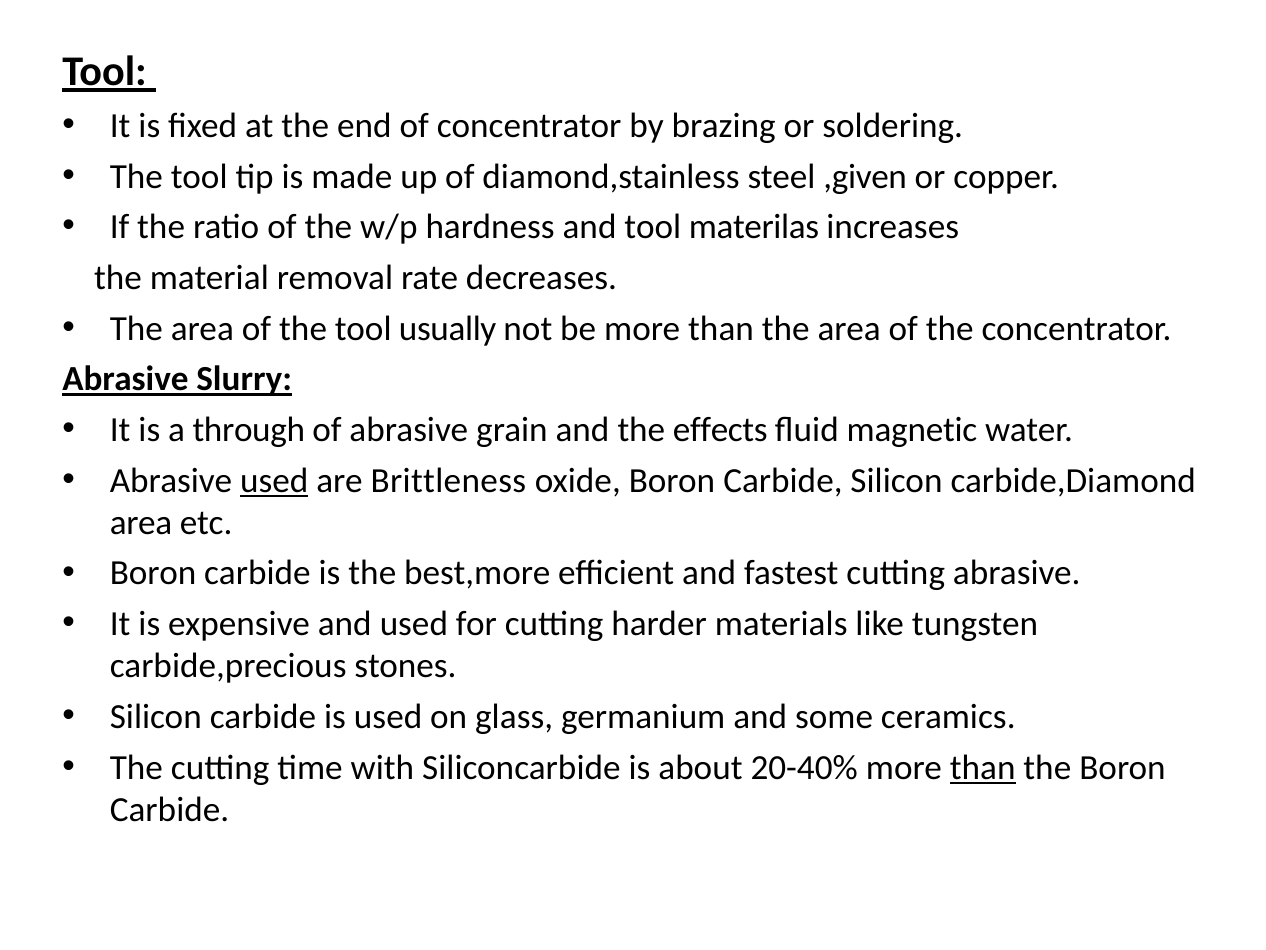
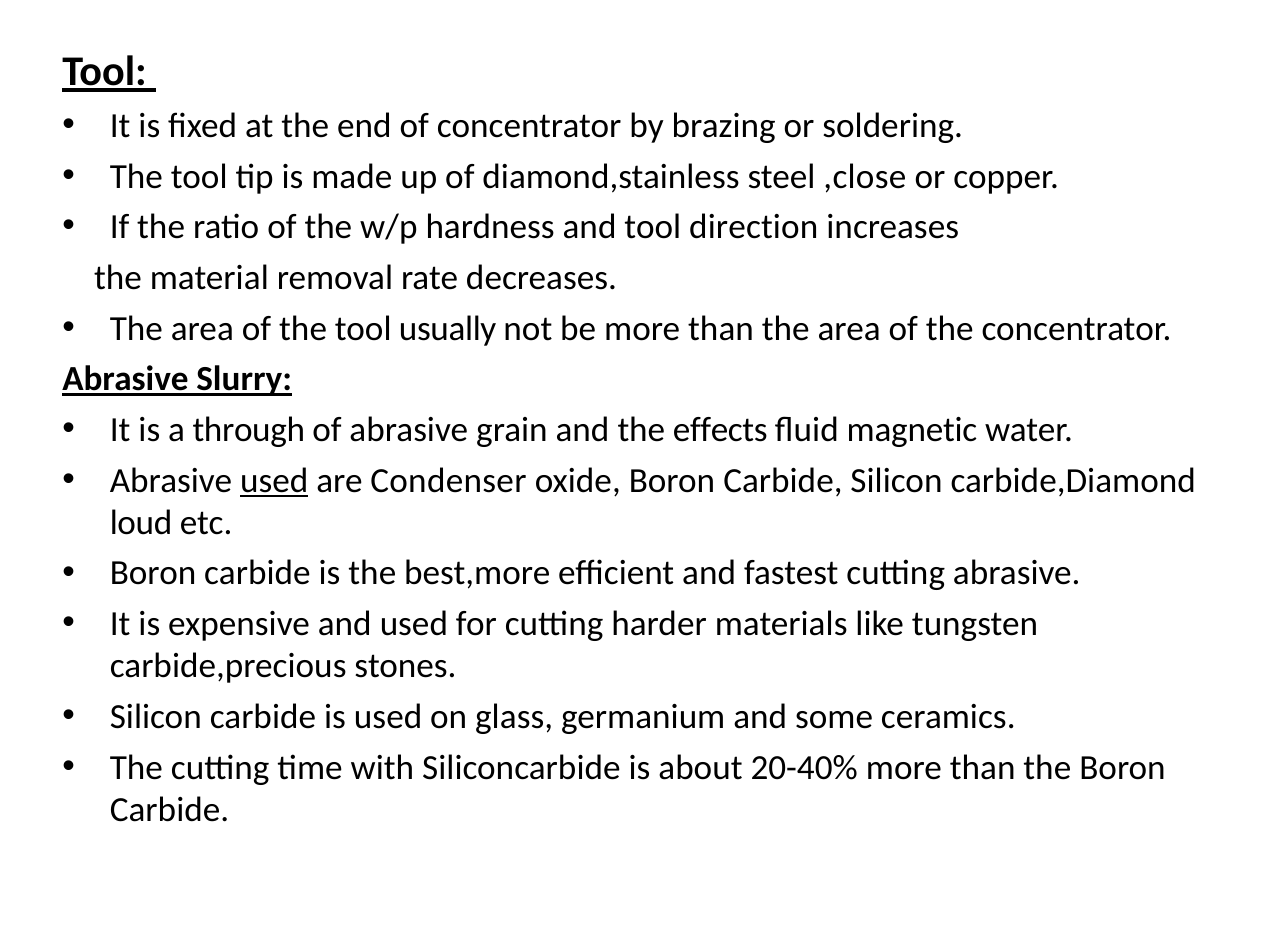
,given: ,given -> ,close
materilas: materilas -> direction
Brittleness: Brittleness -> Condenser
area at (141, 522): area -> loud
than at (983, 767) underline: present -> none
